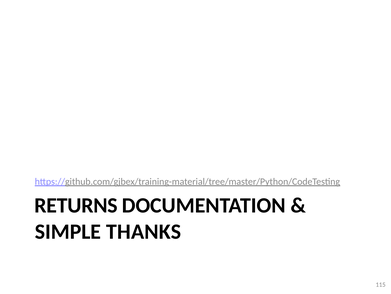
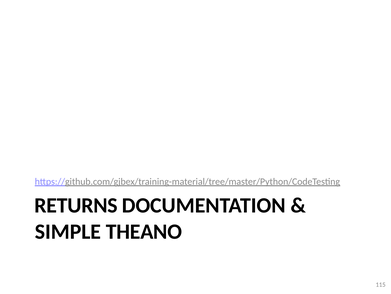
THANKS: THANKS -> THEANO
